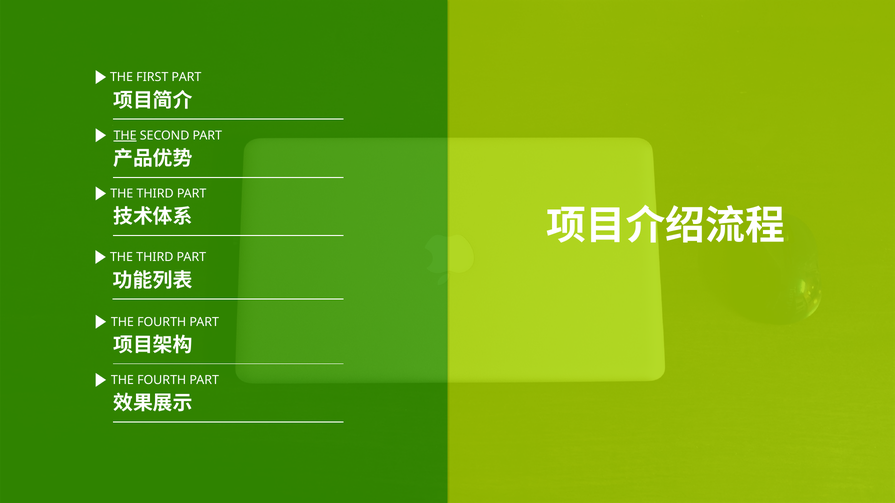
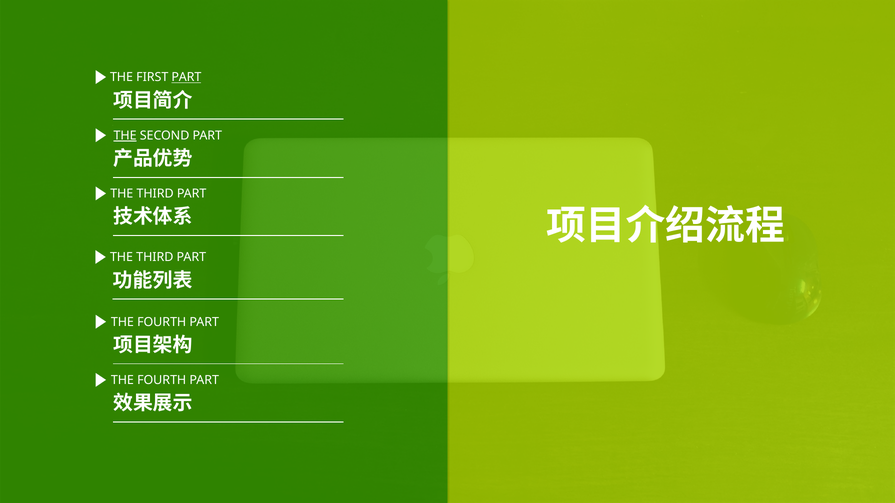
PART at (186, 77) underline: none -> present
